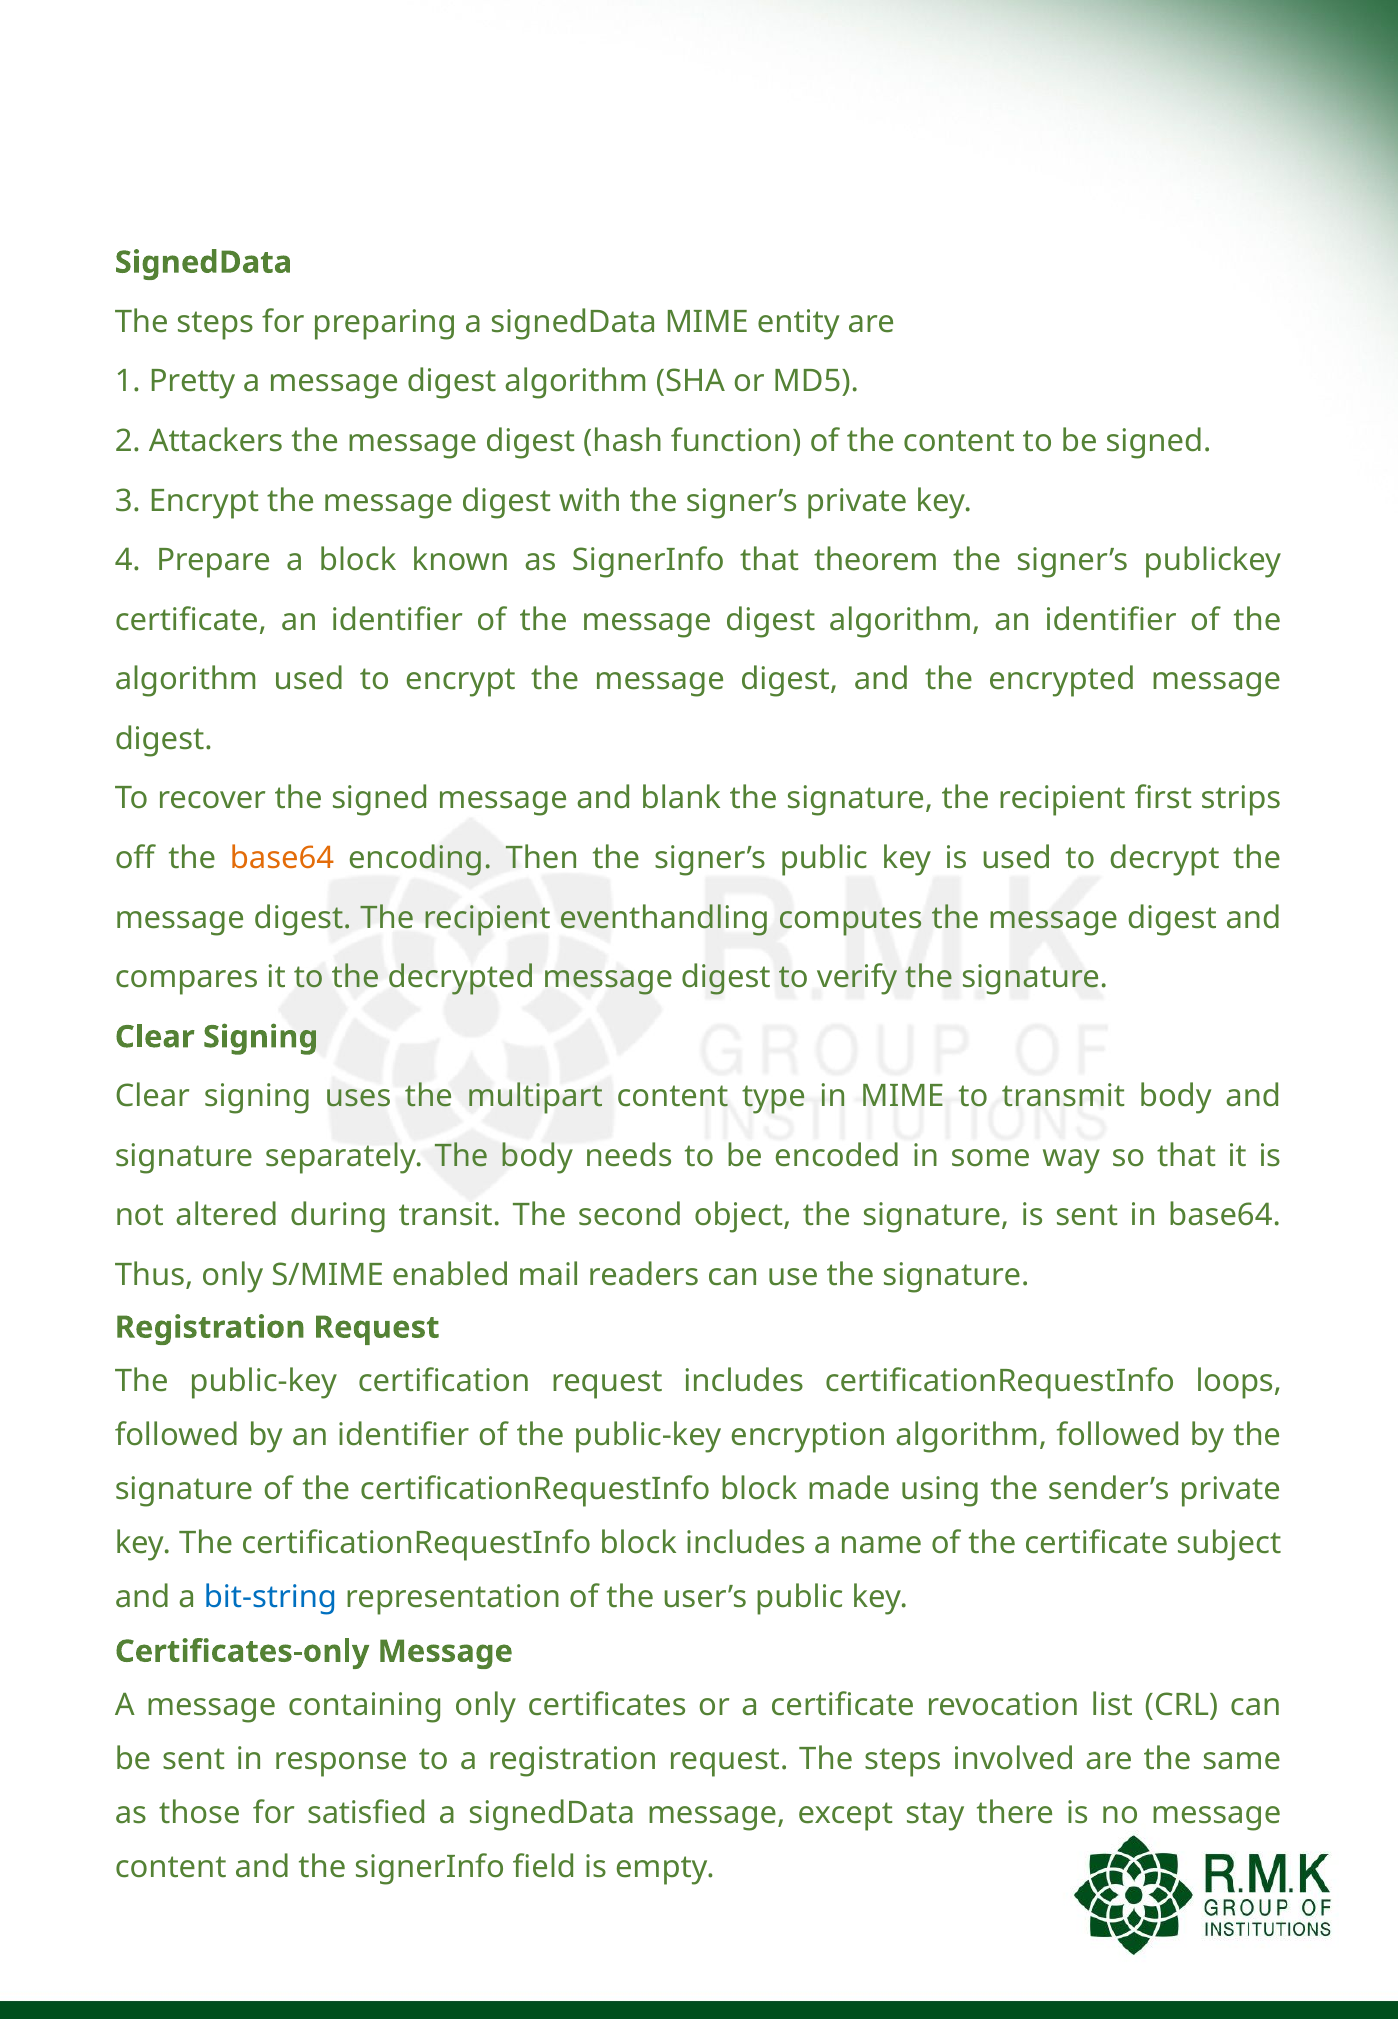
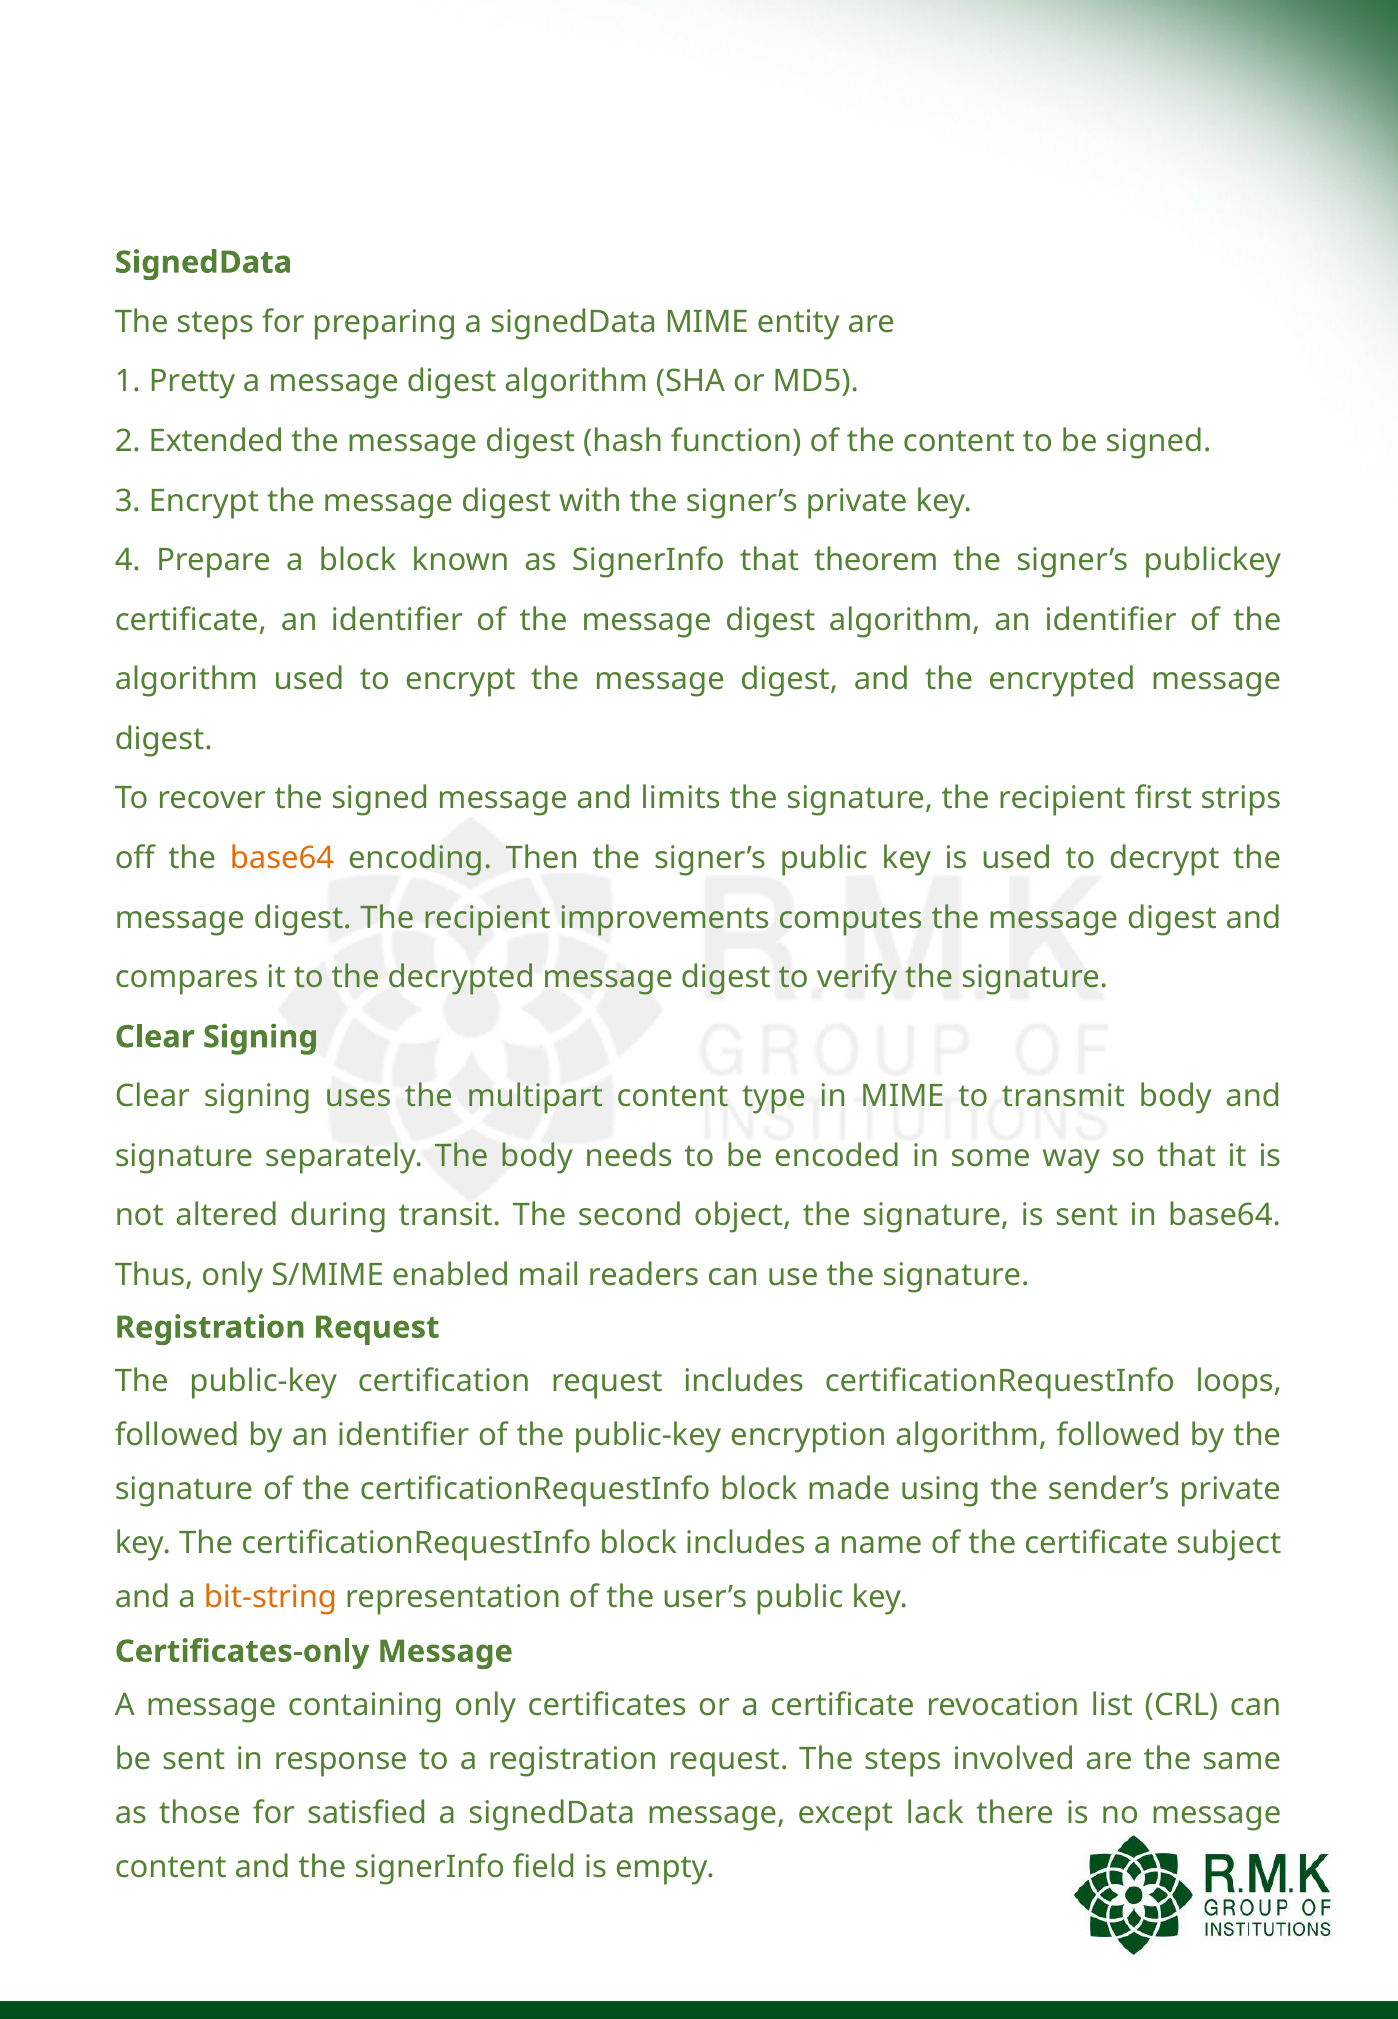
Attackers: Attackers -> Extended
blank: blank -> limits
eventhandling: eventhandling -> improvements
bit-string colour: blue -> orange
stay: stay -> lack
